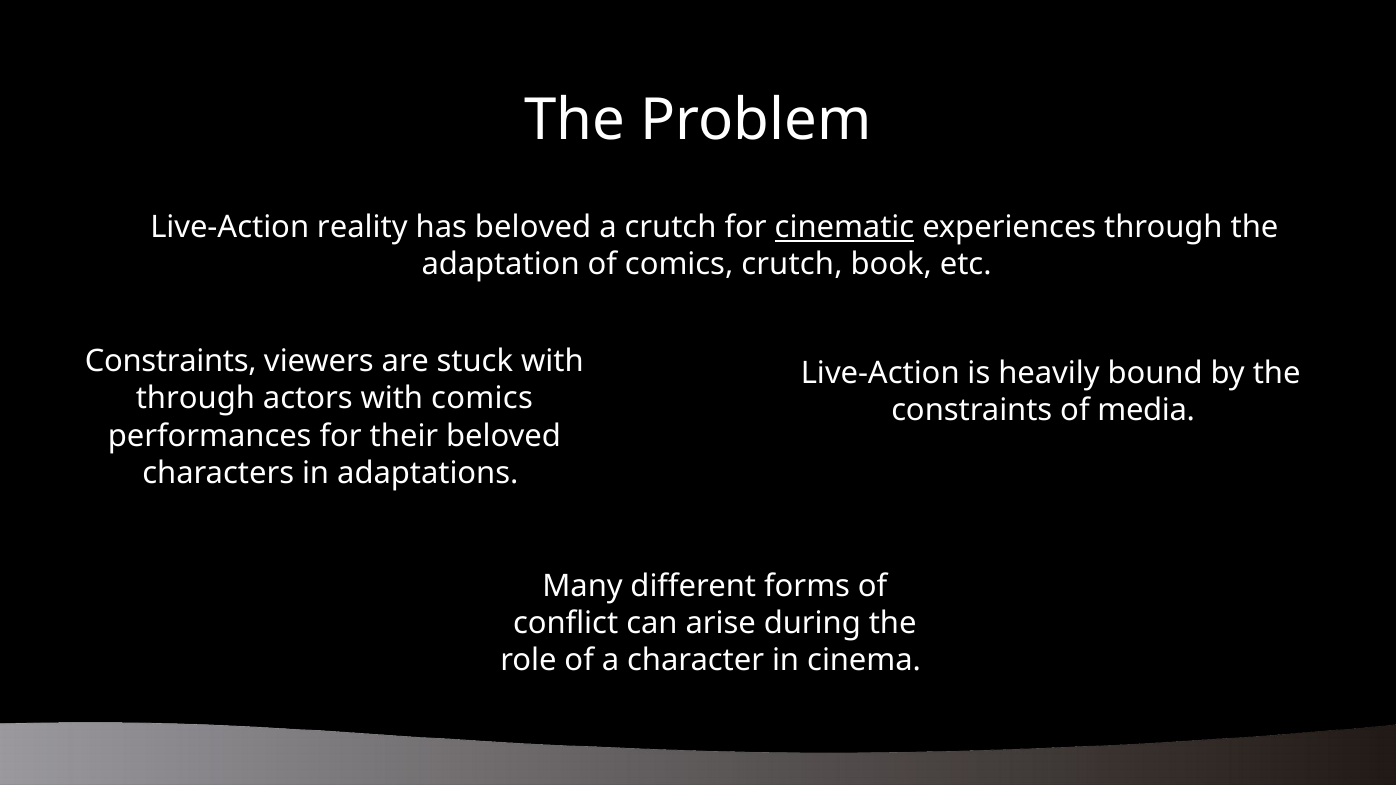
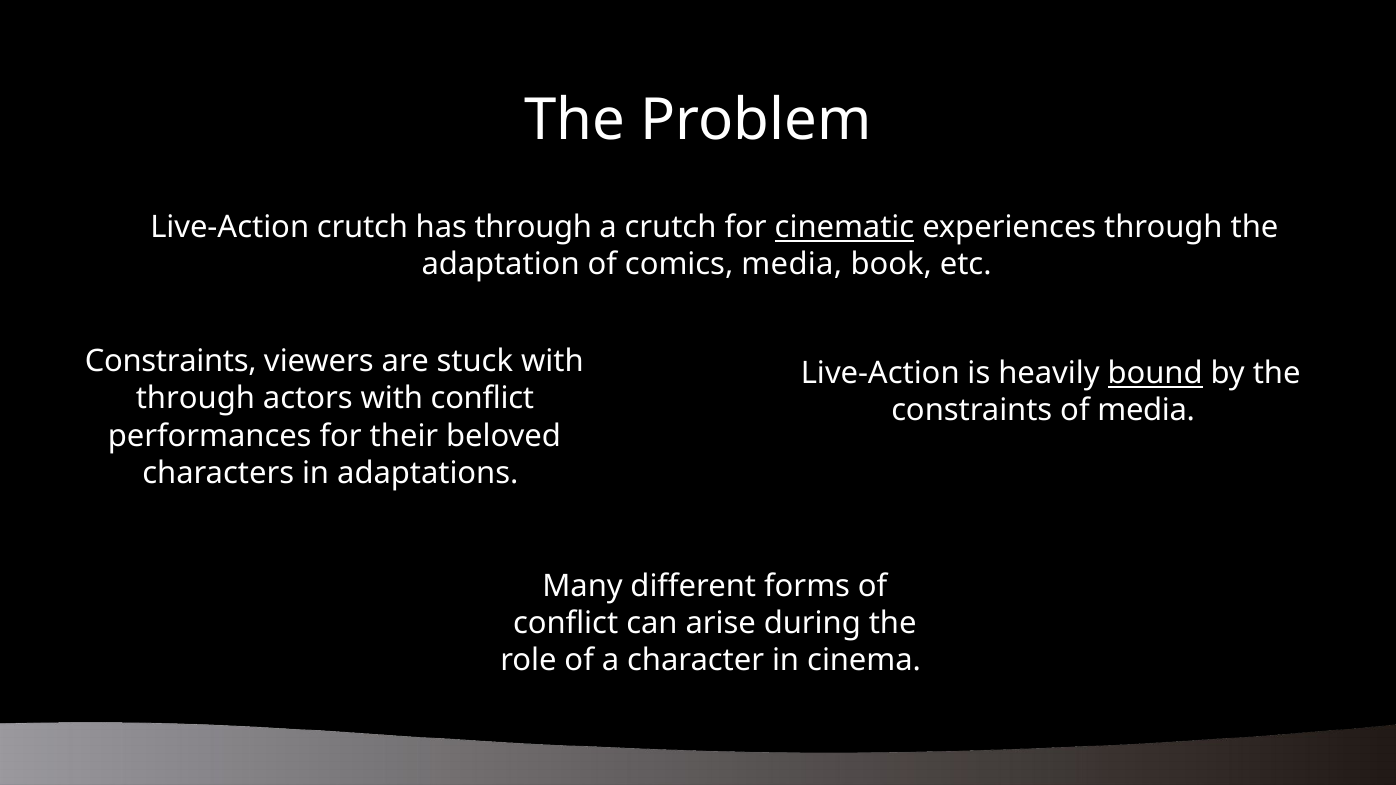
Live-Action reality: reality -> crutch
has beloved: beloved -> through
comics crutch: crutch -> media
bound underline: none -> present
with comics: comics -> conflict
